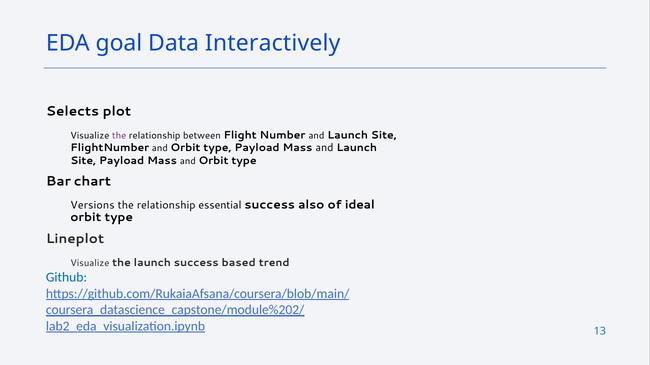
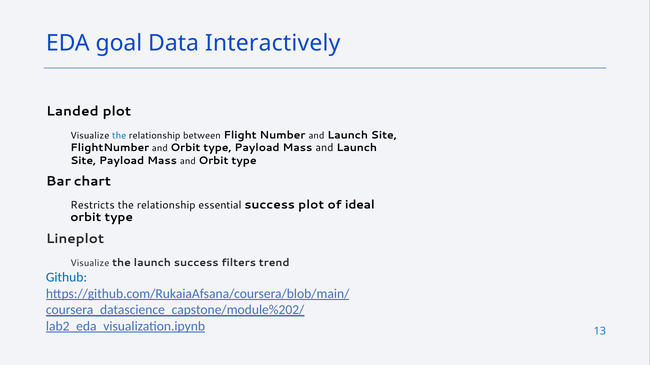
Selects: Selects -> Landed
the at (119, 136) colour: purple -> blue
Versions: Versions -> Restricts
success also: also -> plot
based: based -> filters
